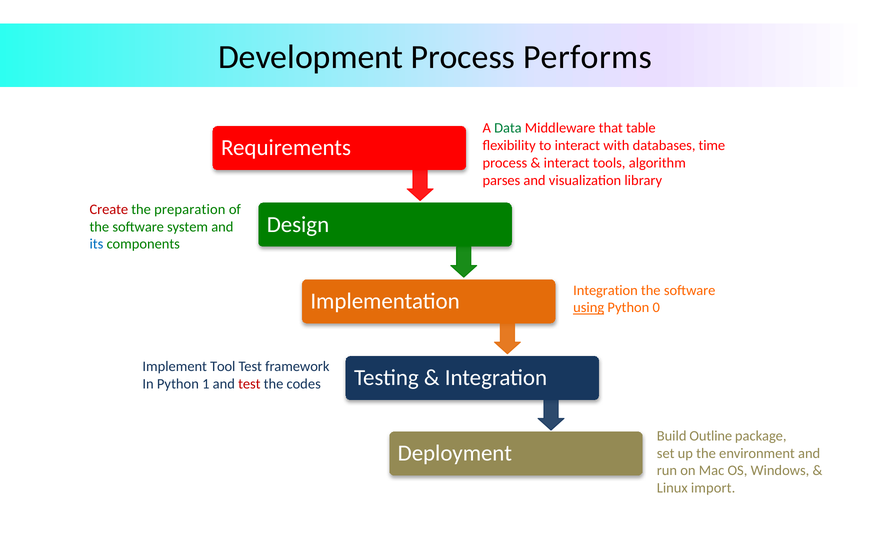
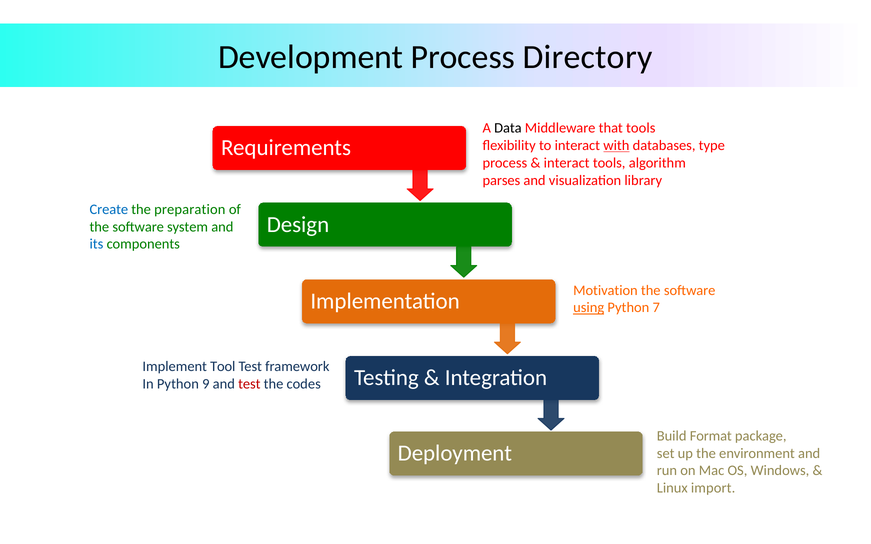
Performs: Performs -> Directory
Data colour: green -> black
that table: table -> tools
with underline: none -> present
time: time -> type
Create colour: red -> blue
Integration at (605, 290): Integration -> Motivation
0: 0 -> 7
1: 1 -> 9
Outline: Outline -> Format
